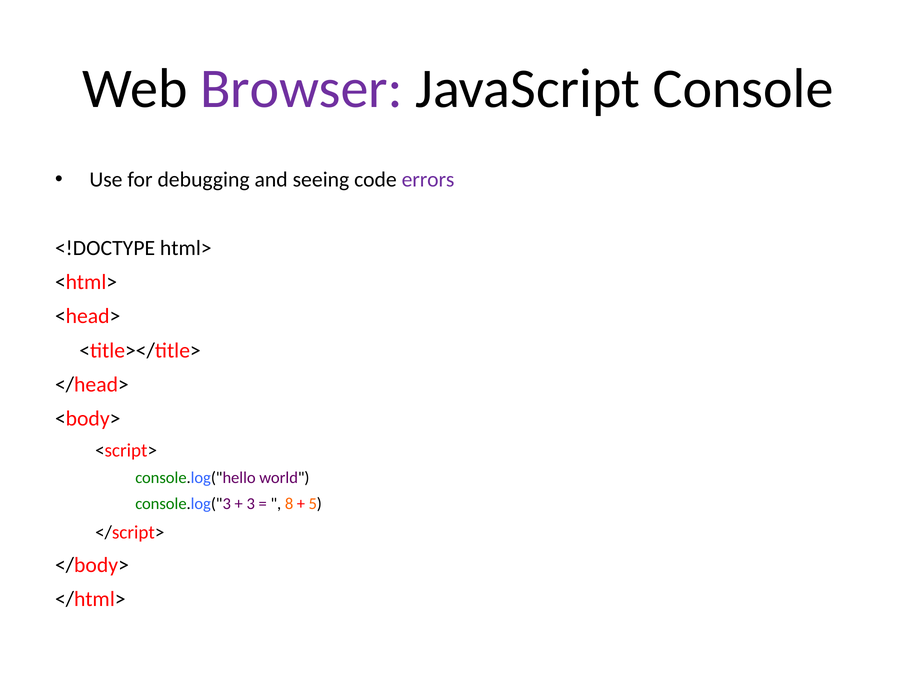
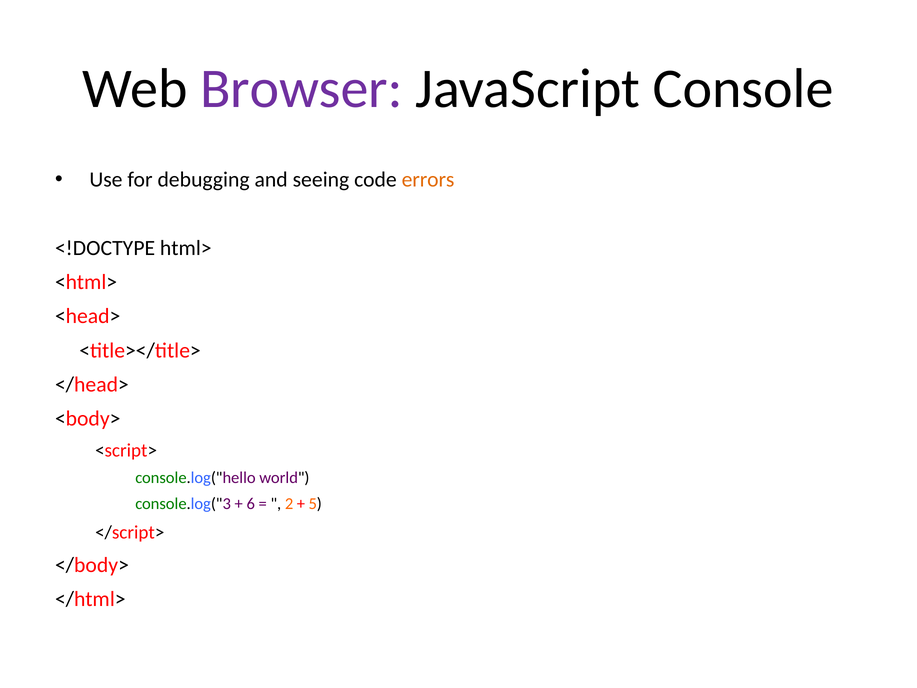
errors colour: purple -> orange
3: 3 -> 6
8: 8 -> 2
